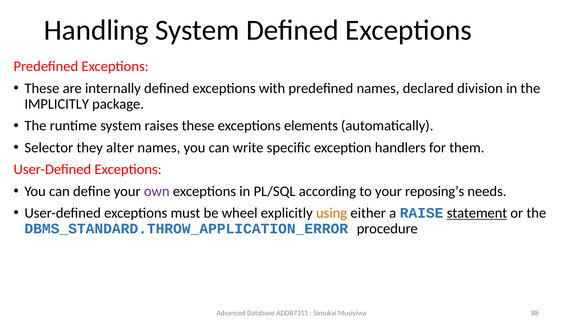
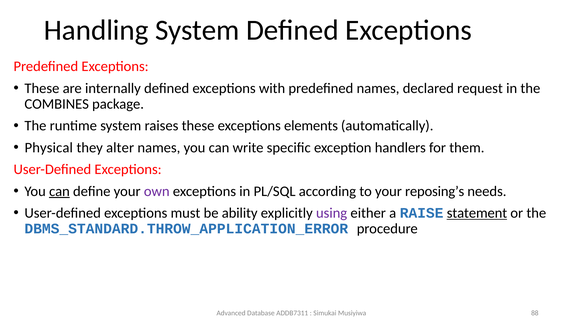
division: division -> request
IMPLICITLY: IMPLICITLY -> COMBINES
Selector: Selector -> Physical
can at (59, 191) underline: none -> present
wheel: wheel -> ability
using colour: orange -> purple
